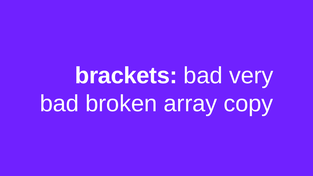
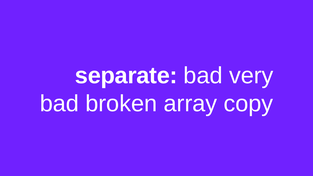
brackets: brackets -> separate
